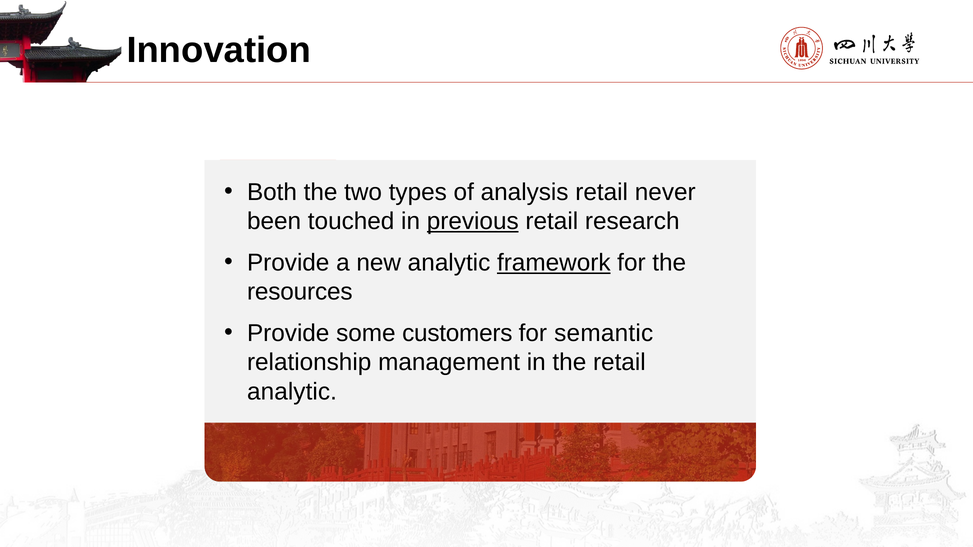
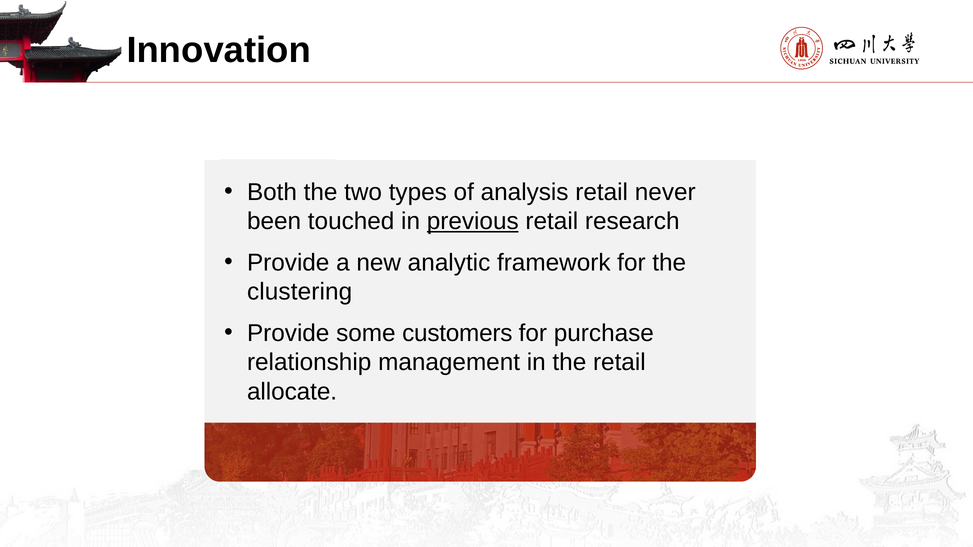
framework underline: present -> none
resources: resources -> clustering
semantic: semantic -> purchase
analytic at (292, 392): analytic -> allocate
